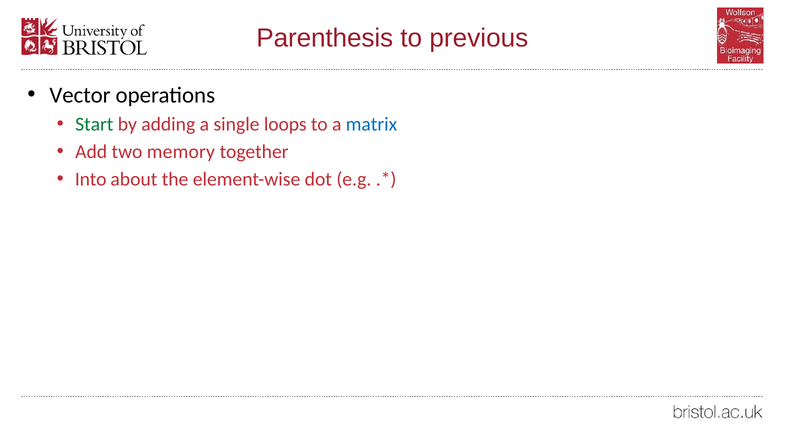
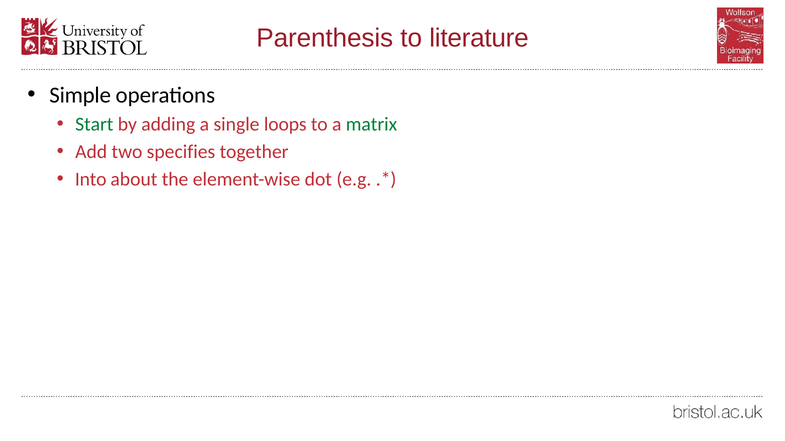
previous: previous -> literature
Vector: Vector -> Simple
matrix colour: blue -> green
memory: memory -> specifies
